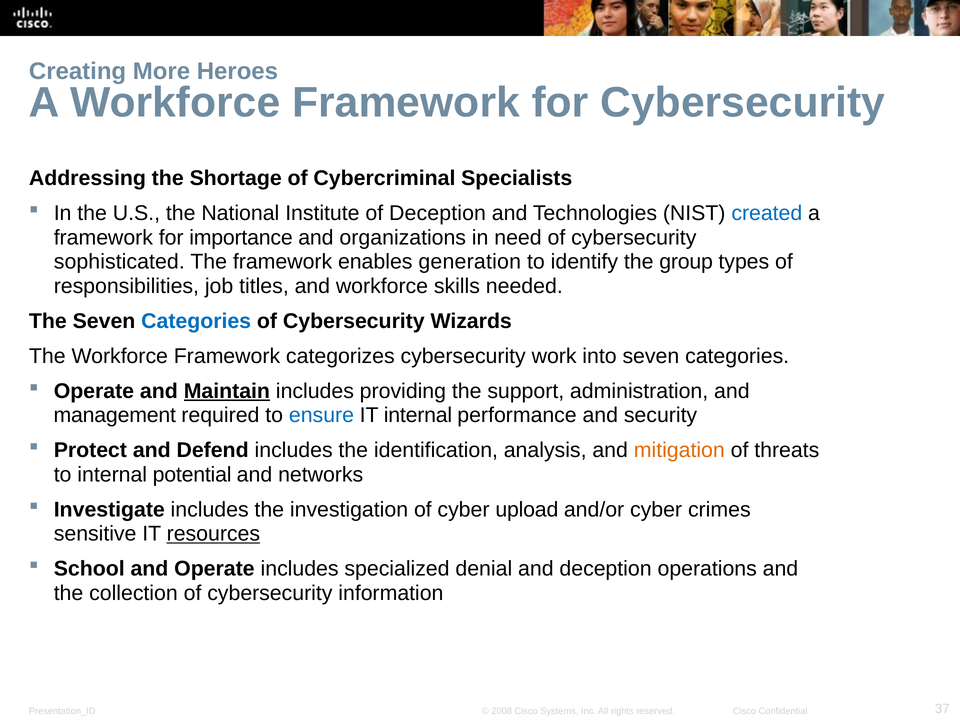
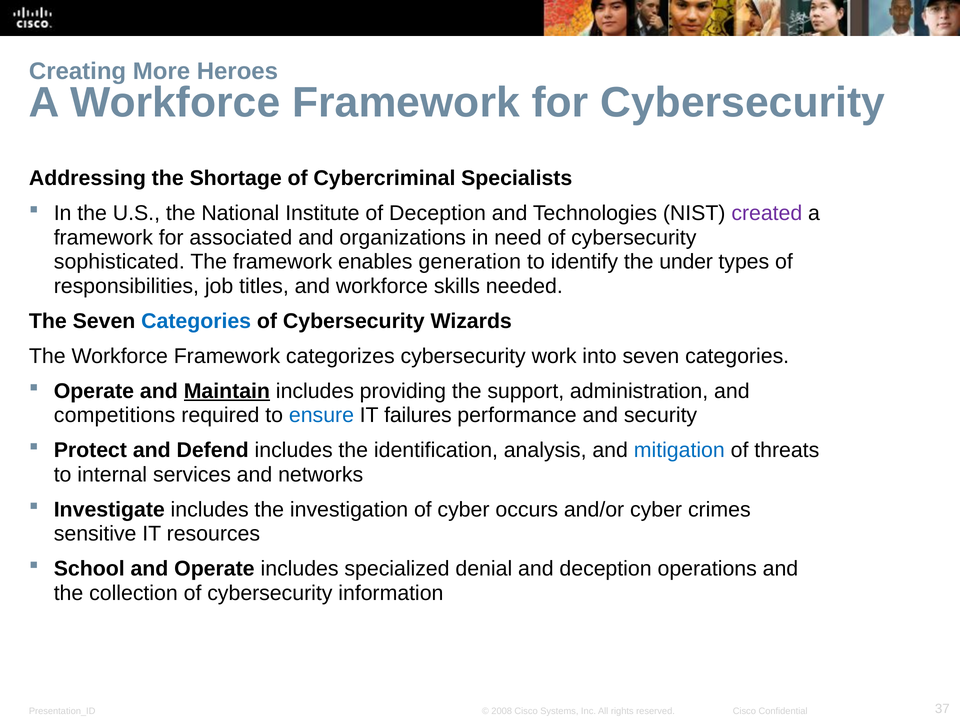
created colour: blue -> purple
importance: importance -> associated
group: group -> under
management: management -> competitions
IT internal: internal -> failures
mitigation colour: orange -> blue
potential: potential -> services
upload: upload -> occurs
resources underline: present -> none
